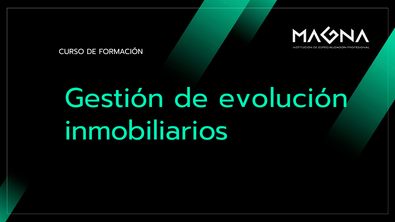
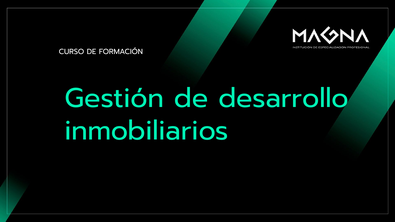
evolución: evolución -> desarrollo
